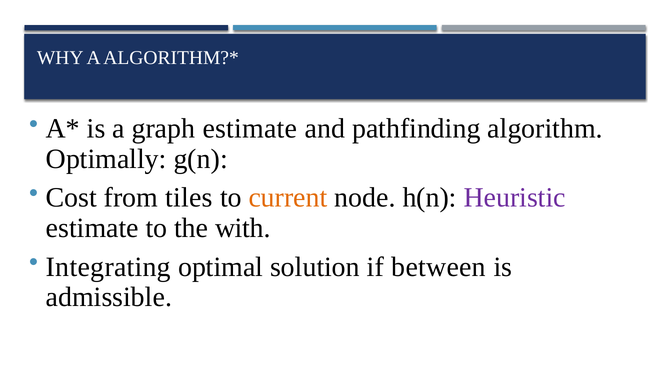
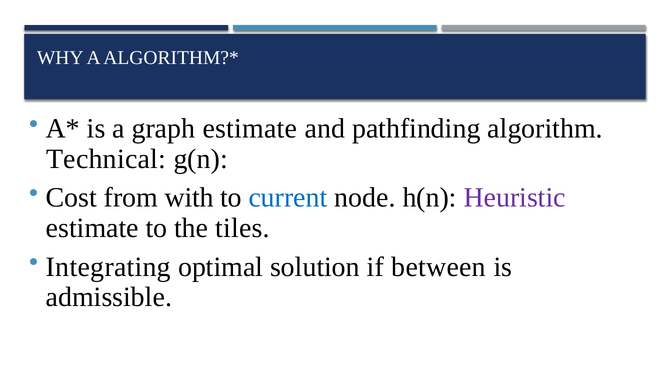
Optimally: Optimally -> Technical
tiles: tiles -> with
current colour: orange -> blue
with: with -> tiles
